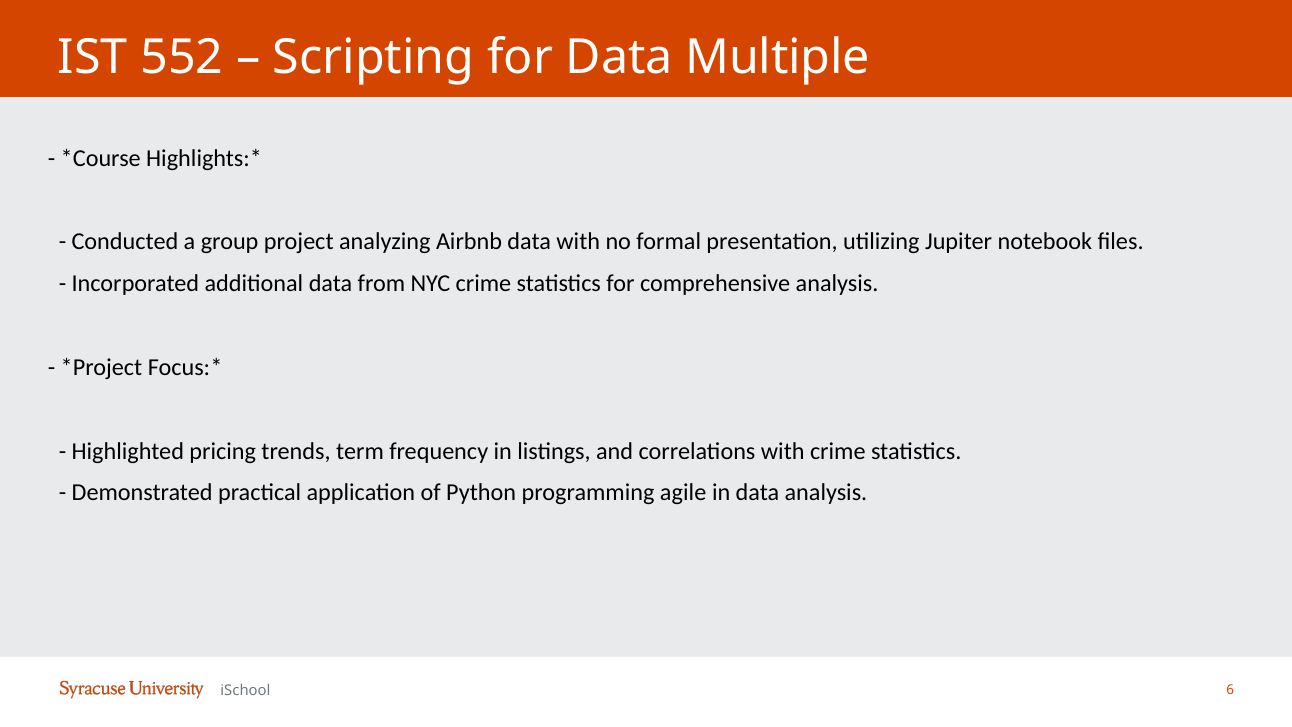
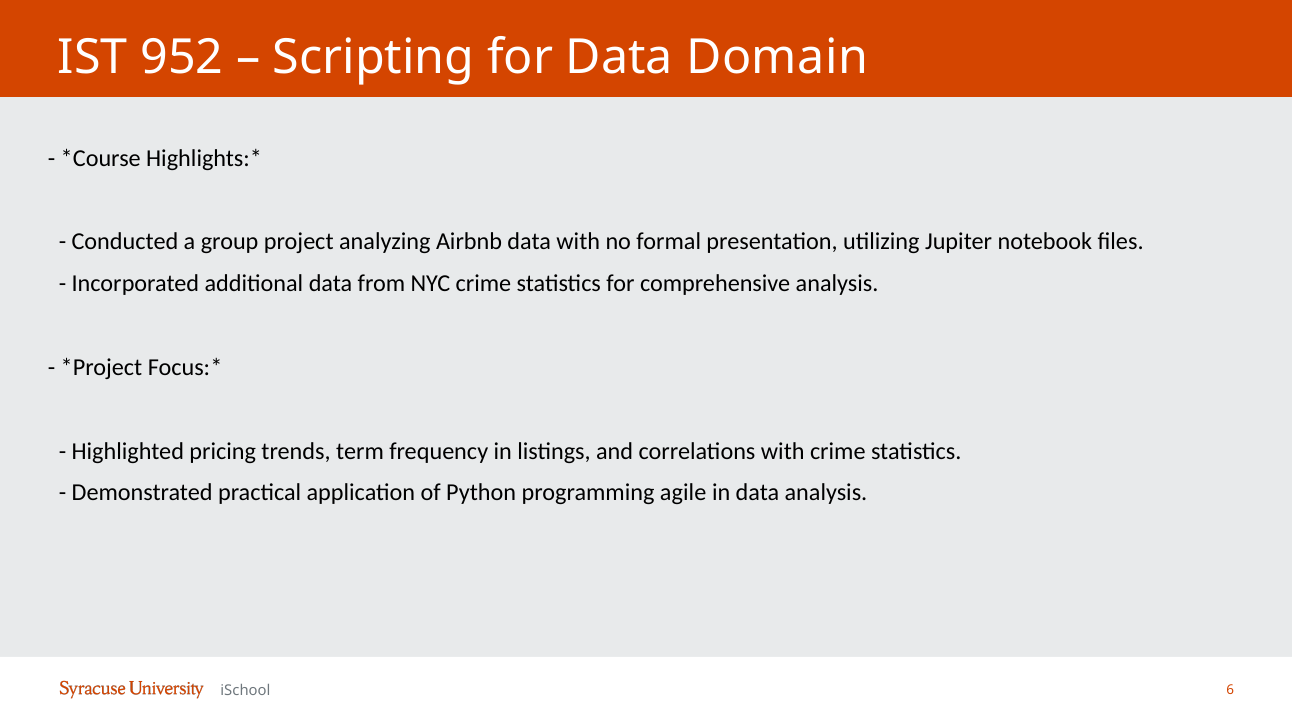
552: 552 -> 952
Multiple: Multiple -> Domain
